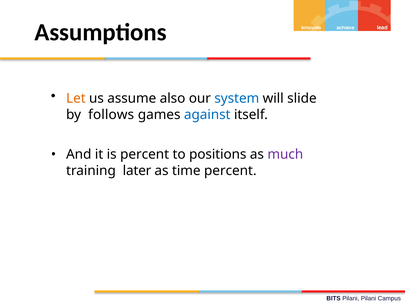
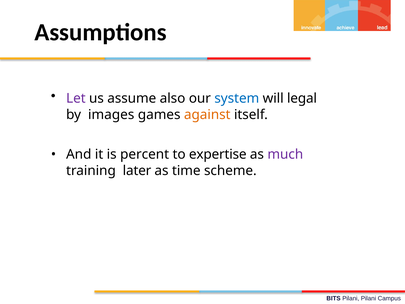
Let colour: orange -> purple
slide: slide -> legal
follows: follows -> images
against colour: blue -> orange
positions: positions -> expertise
time percent: percent -> scheme
